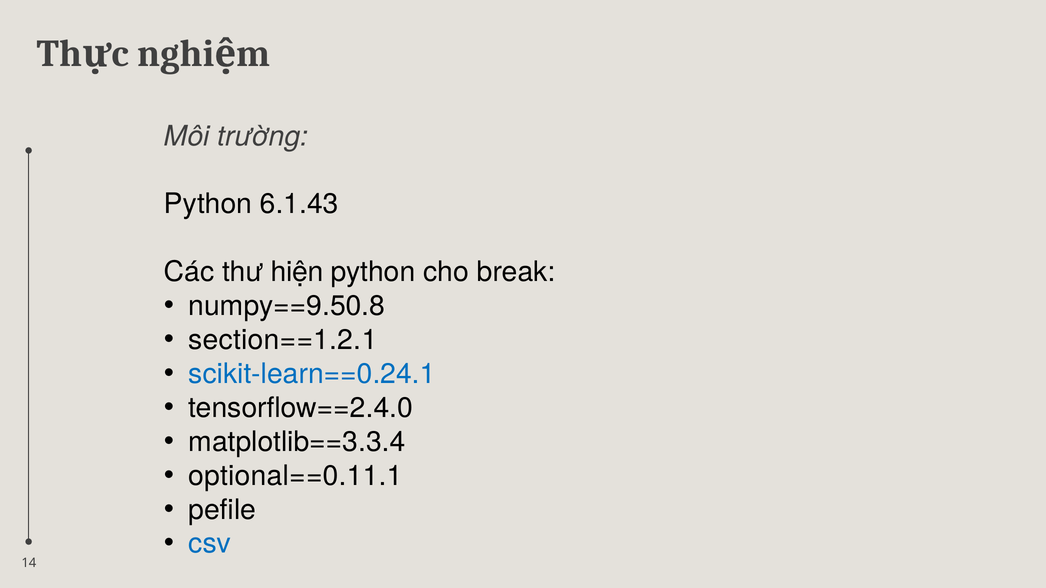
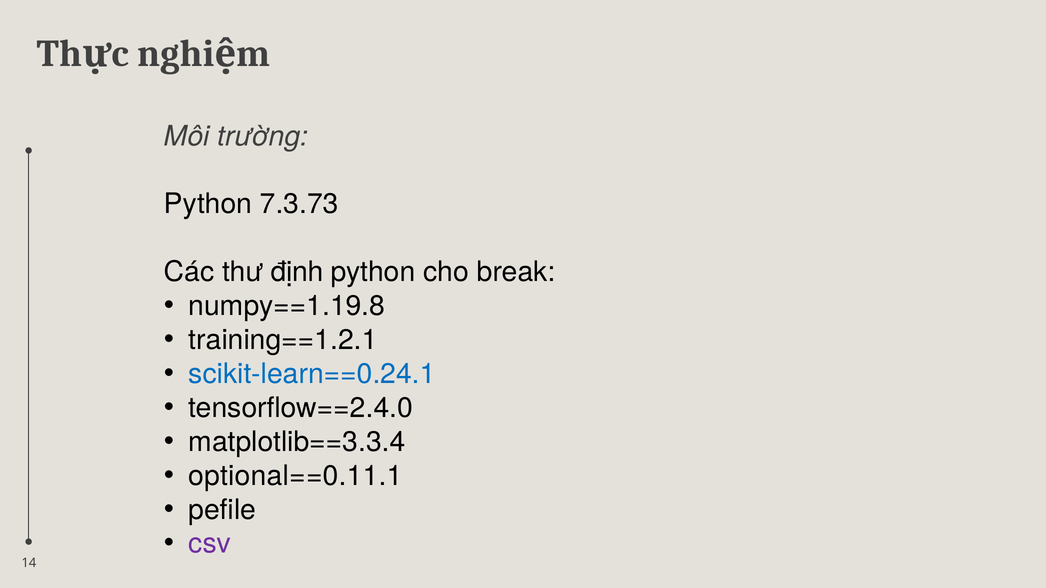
6.1.43: 6.1.43 -> 7.3.73
hiện: hiện -> định
numpy==9.50.8: numpy==9.50.8 -> numpy==1.19.8
section==1.2.1: section==1.2.1 -> training==1.2.1
csv colour: blue -> purple
